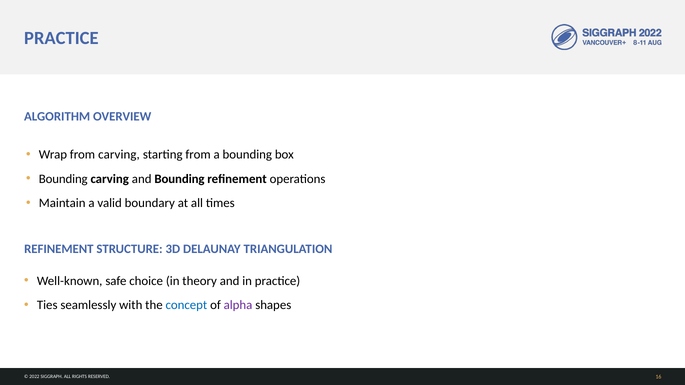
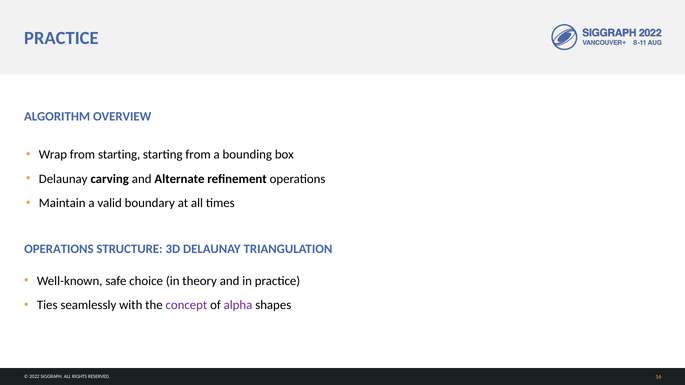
from carving: carving -> starting
Bounding at (63, 179): Bounding -> Delaunay
and Bounding: Bounding -> Alternate
REFINEMENT at (59, 249): REFINEMENT -> OPERATIONS
concept colour: blue -> purple
